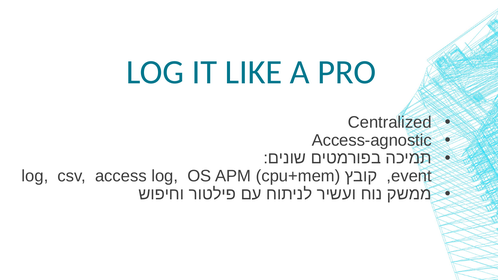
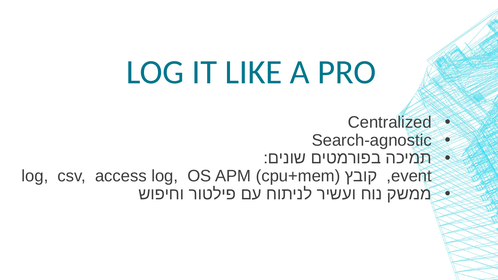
Access-agnostic: Access-agnostic -> Search-agnostic
